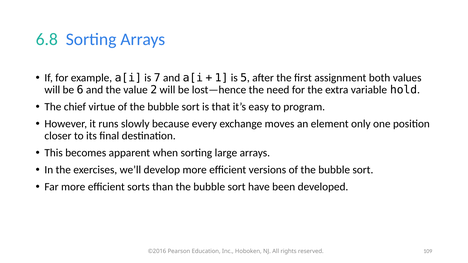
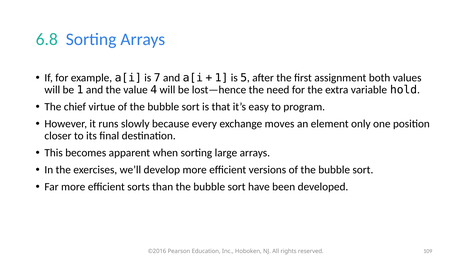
be 6: 6 -> 1
2: 2 -> 4
